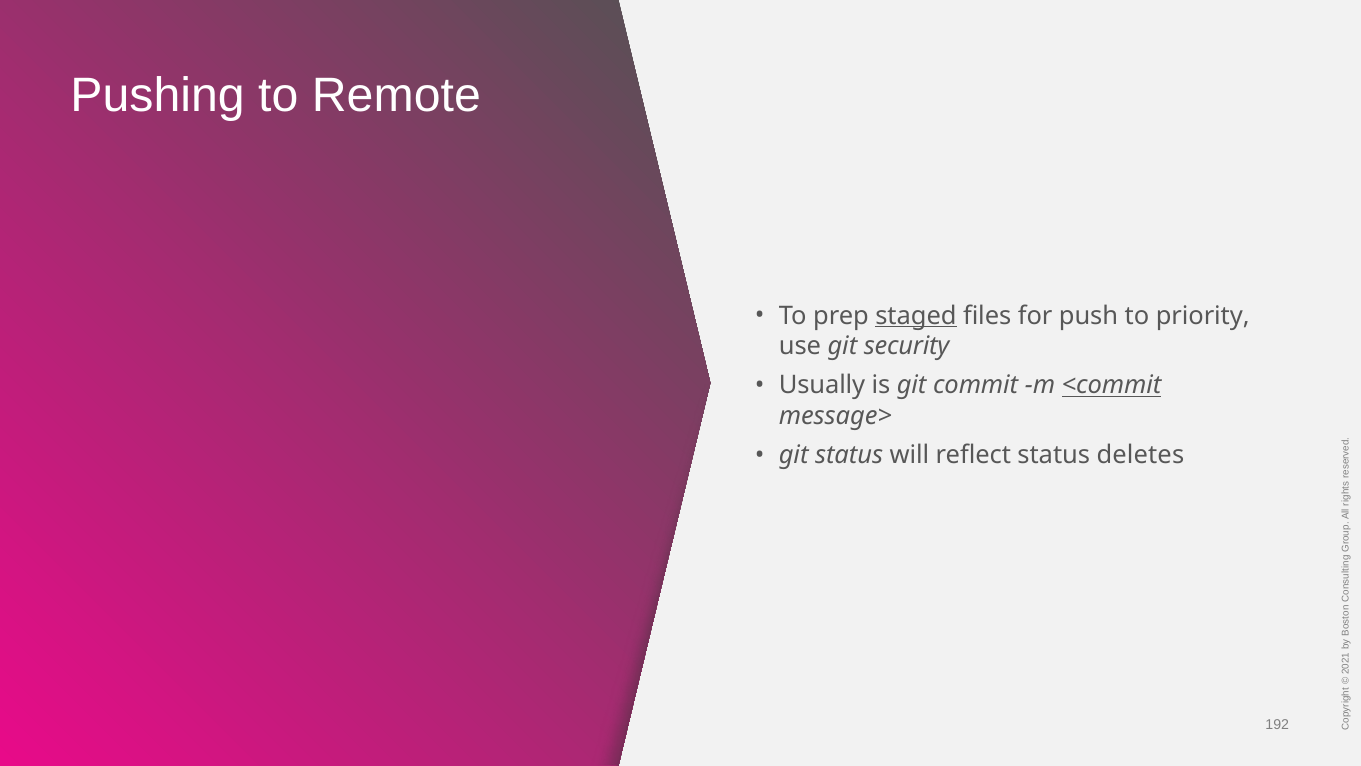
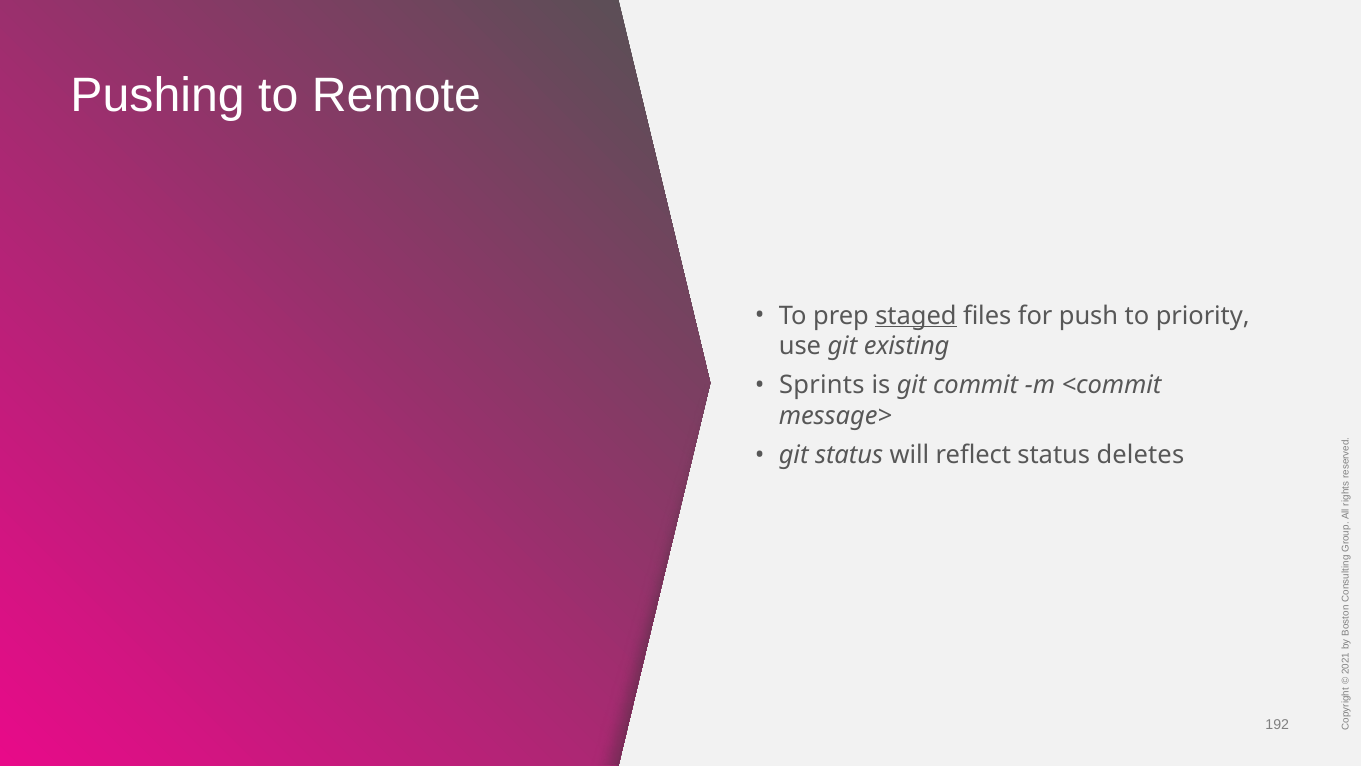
security: security -> existing
Usually: Usually -> Sprints
<commit underline: present -> none
